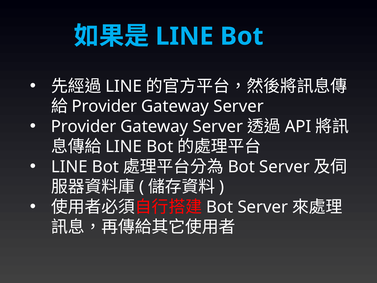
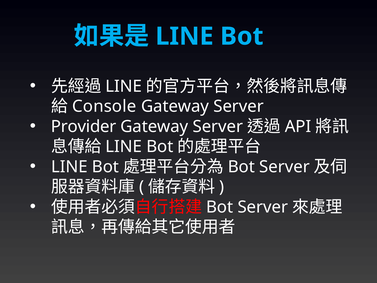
Provider at (104, 106): Provider -> Console
